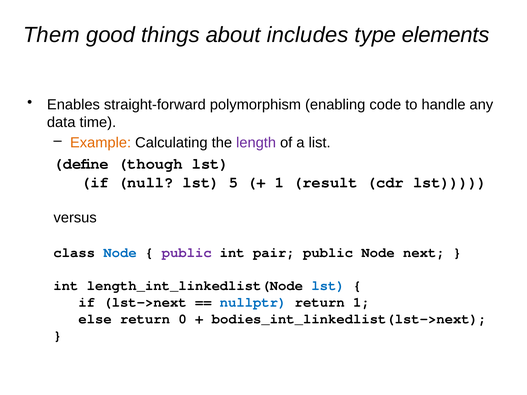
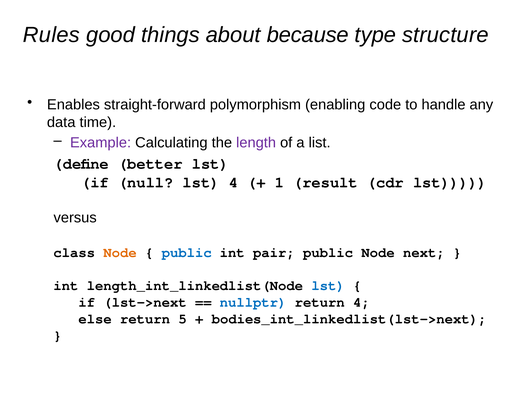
Them: Them -> Rules
includes: includes -> because
elements: elements -> structure
Example colour: orange -> purple
though: though -> better
lst 5: 5 -> 4
Node at (120, 253) colour: blue -> orange
public at (187, 253) colour: purple -> blue
return 1: 1 -> 4
0: 0 -> 5
